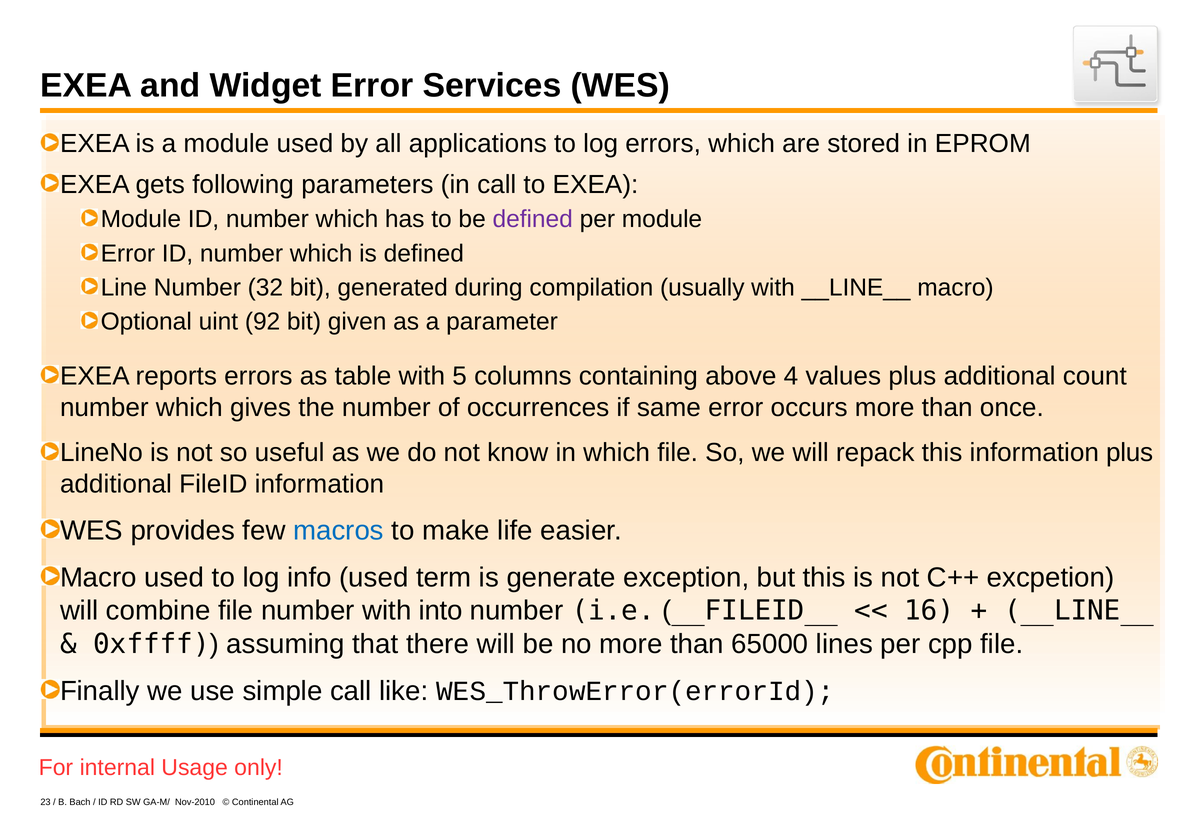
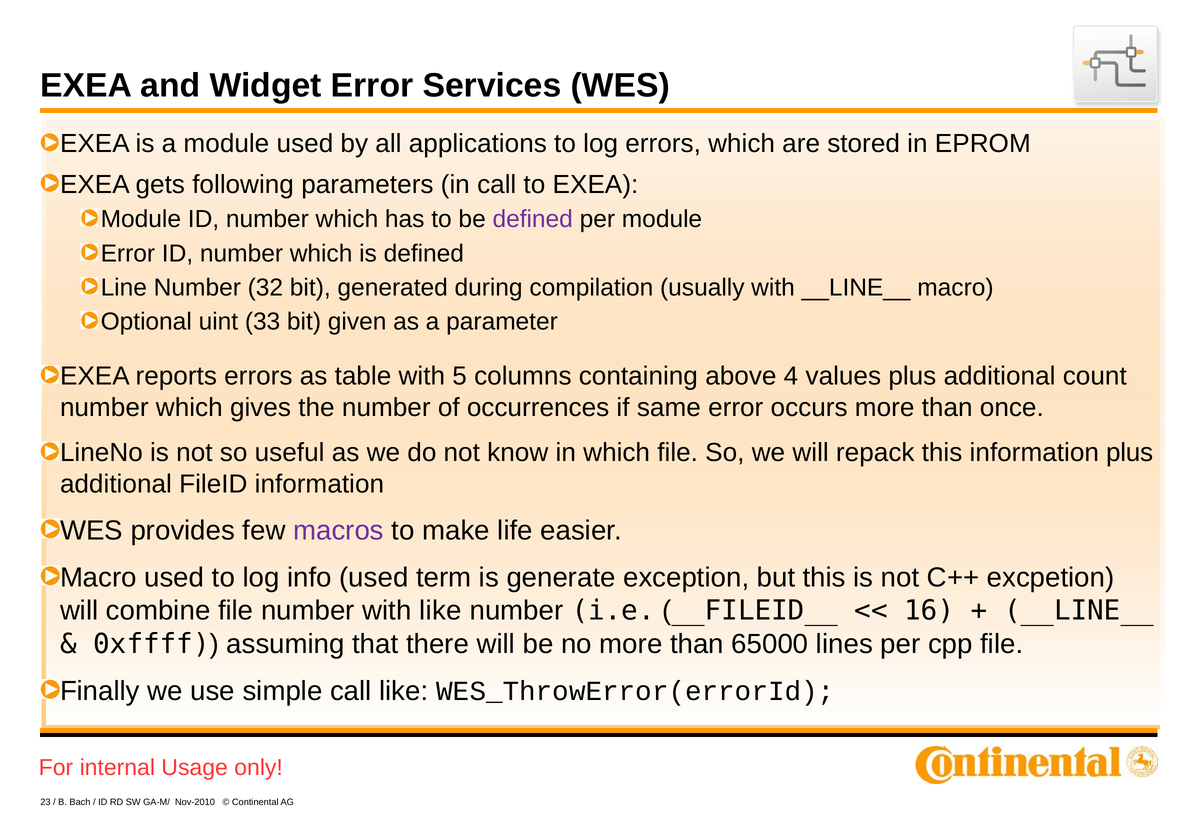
92: 92 -> 33
macros colour: blue -> purple
with into: into -> like
